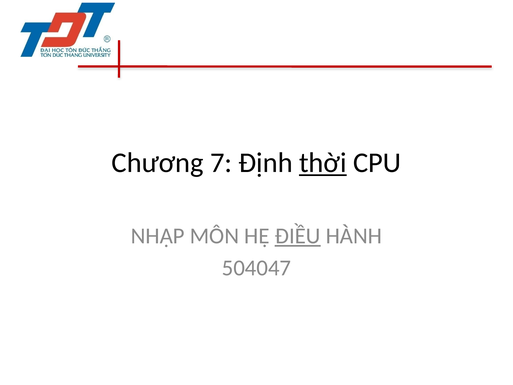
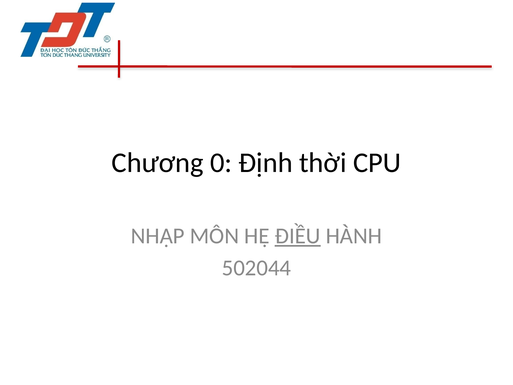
7: 7 -> 0
thời underline: present -> none
504047: 504047 -> 502044
